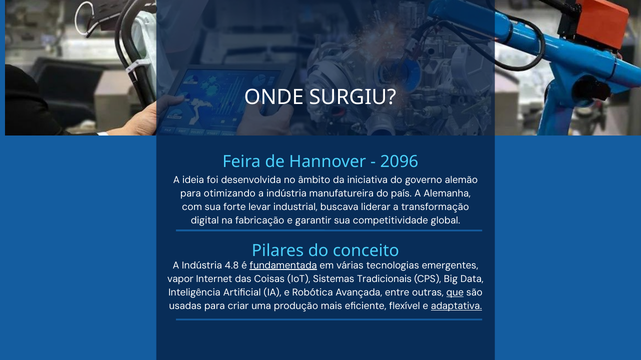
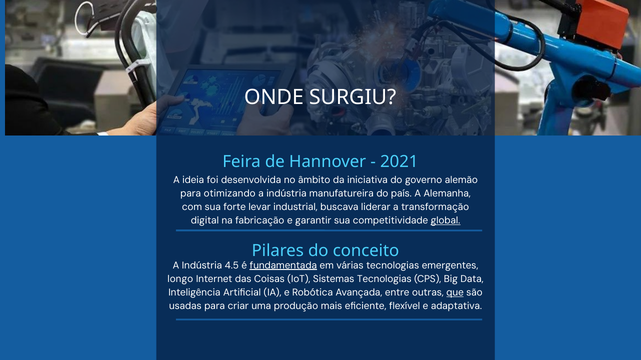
2096: 2096 -> 2021
global underline: none -> present
4.8: 4.8 -> 4.5
vapor: vapor -> longo
Sistemas Tradicionais: Tradicionais -> Tecnologias
adaptativa underline: present -> none
